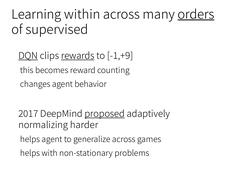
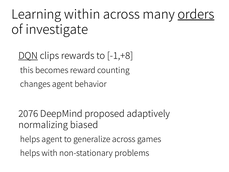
supervised: supervised -> investigate
rewards underline: present -> none
-1,+9: -1,+9 -> -1,+8
2017: 2017 -> 2076
proposed underline: present -> none
harder: harder -> biased
